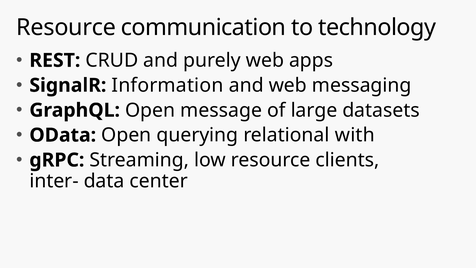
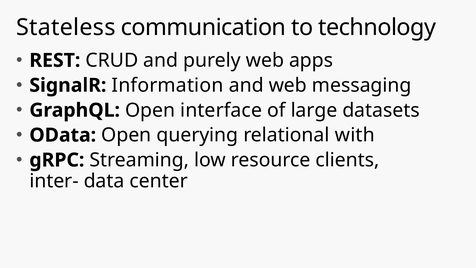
Resource at (66, 27): Resource -> Stateless
message: message -> interface
